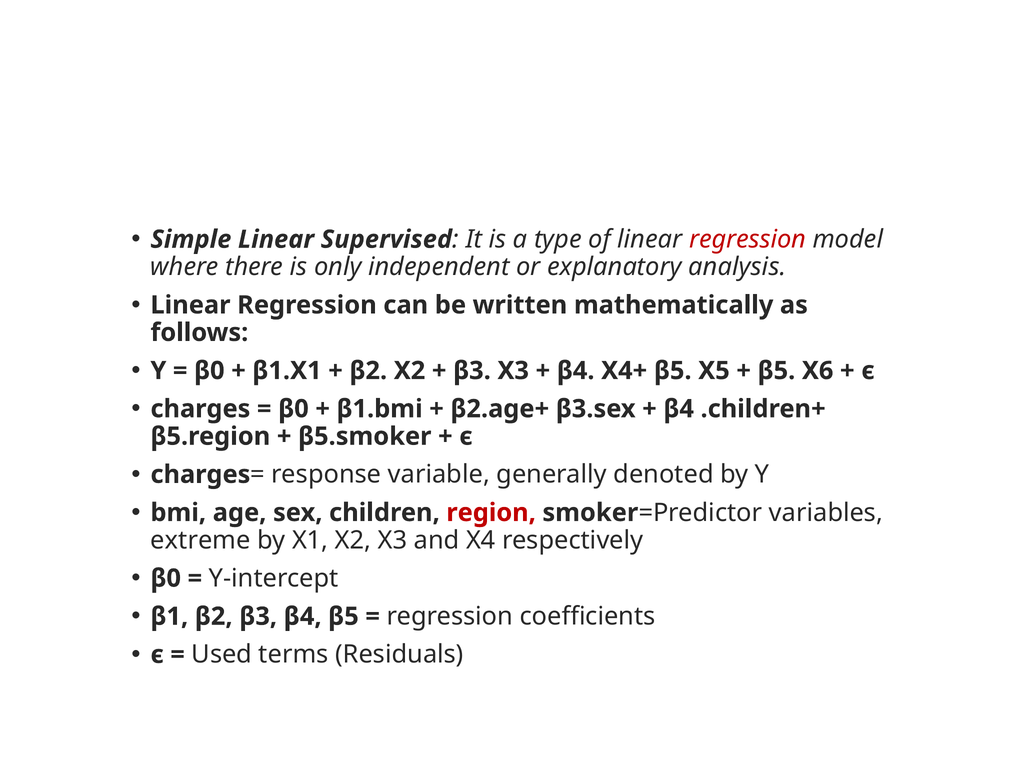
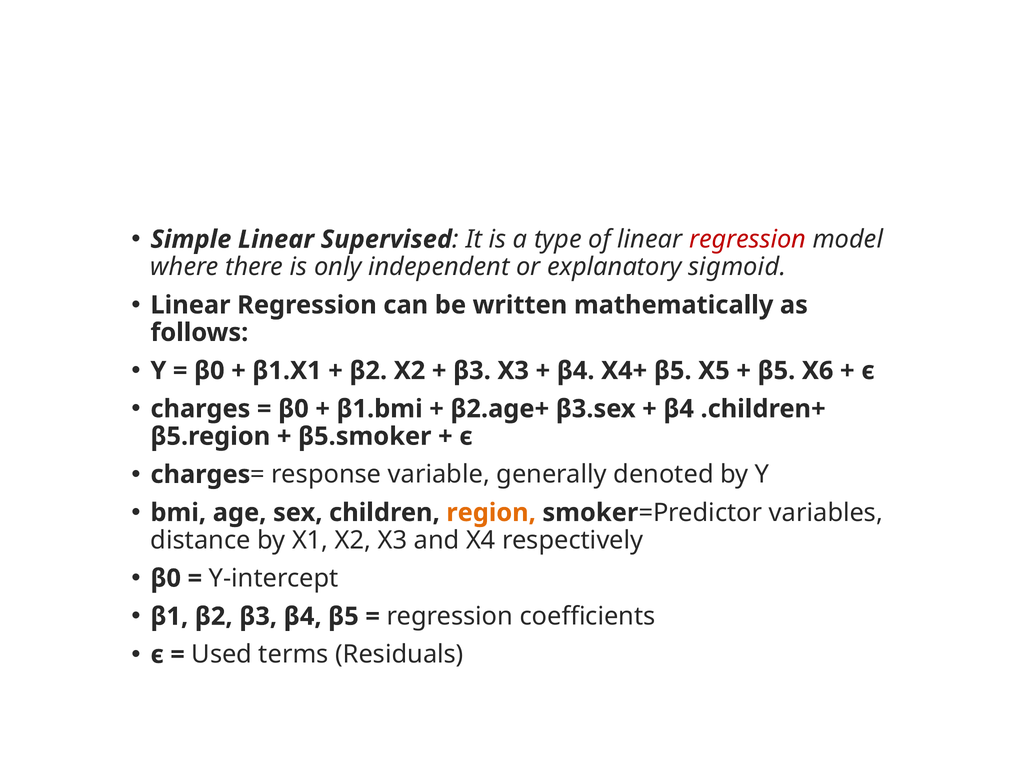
analysis: analysis -> sigmoid
region colour: red -> orange
extreme: extreme -> distance
